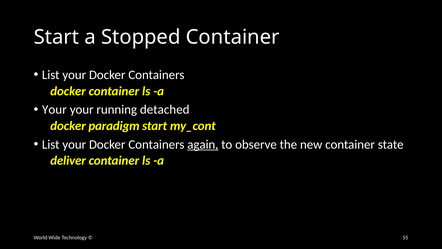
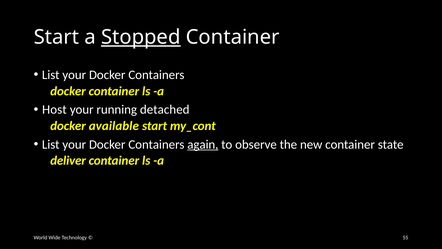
Stopped underline: none -> present
Your at (54, 109): Your -> Host
paradigm: paradigm -> available
